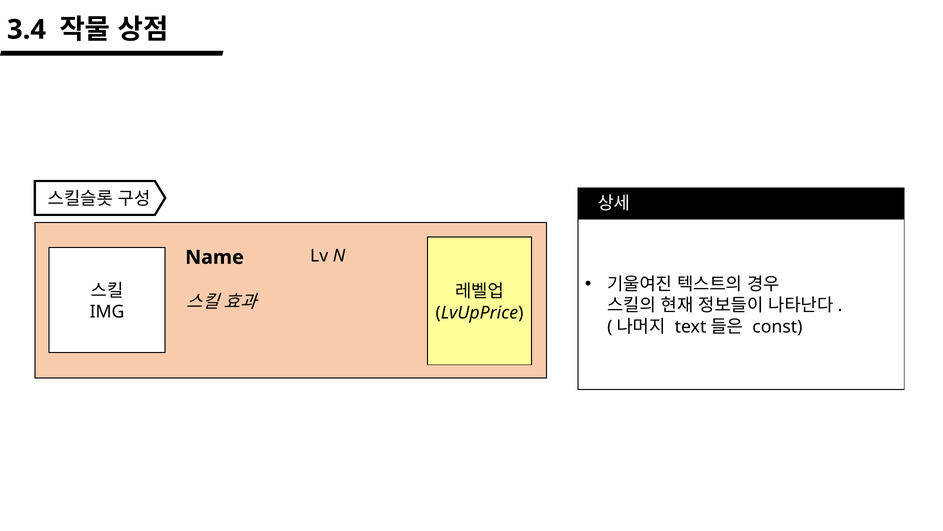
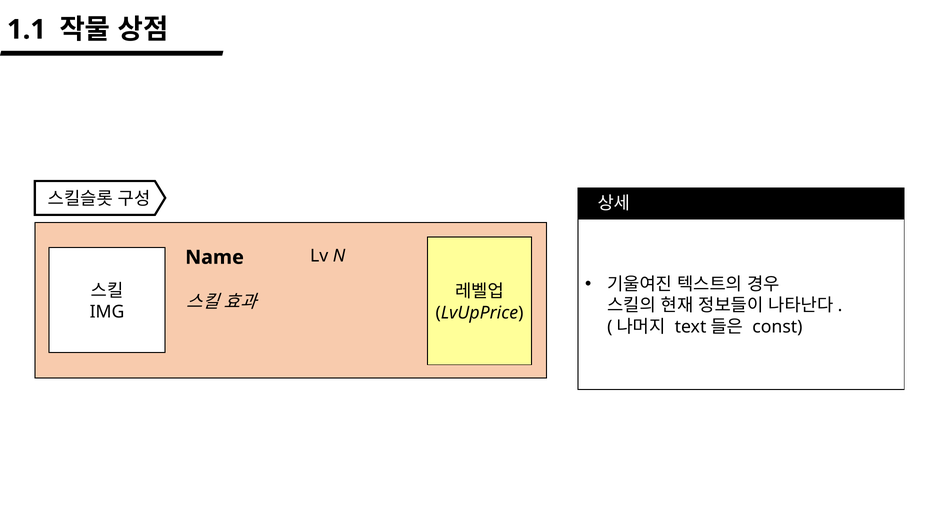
3.4: 3.4 -> 1.1
